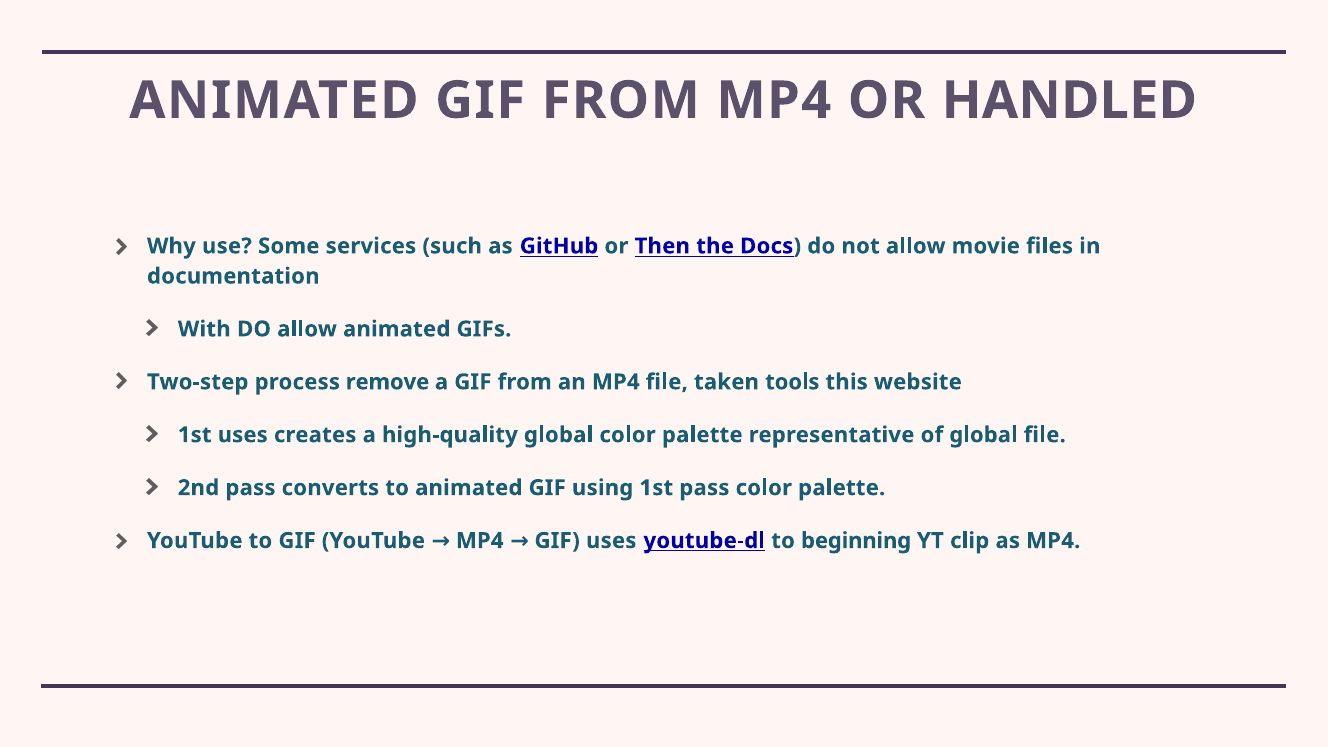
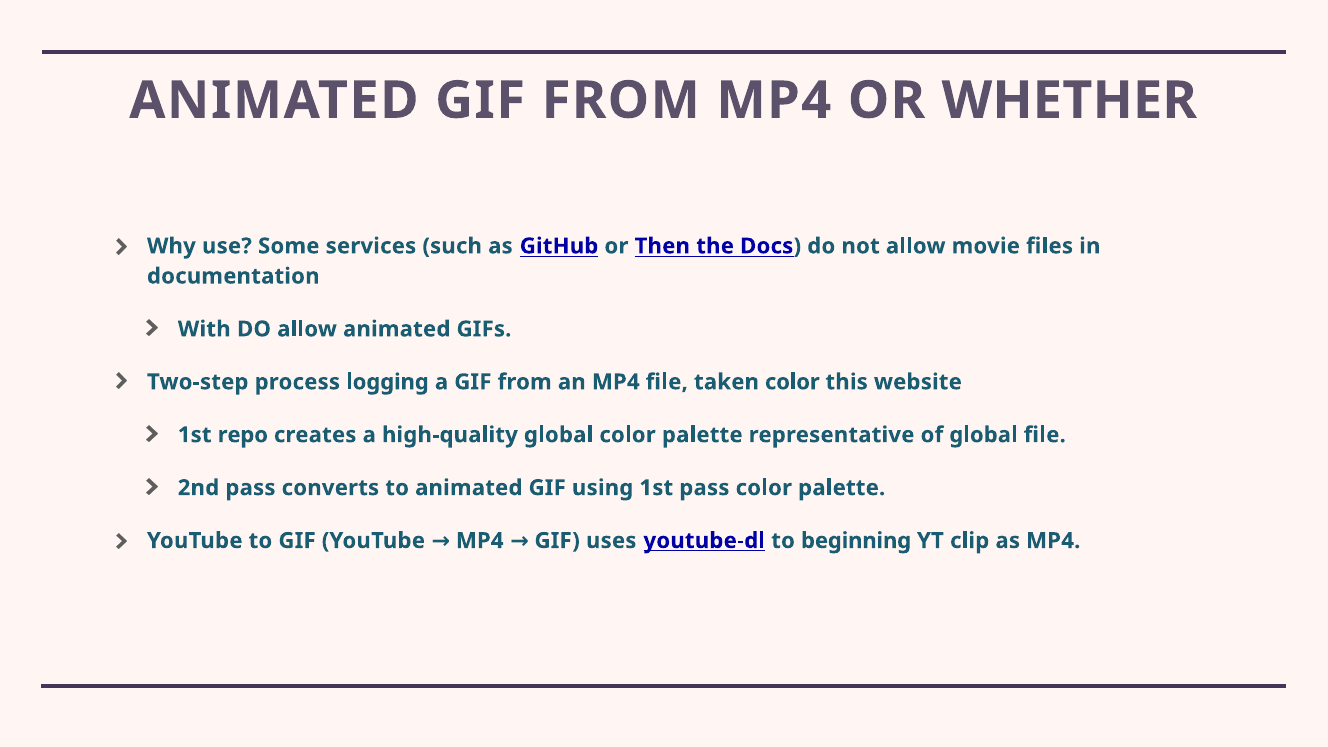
HANDLED: HANDLED -> WHETHER
remove: remove -> logging
taken tools: tools -> color
1st uses: uses -> repo
